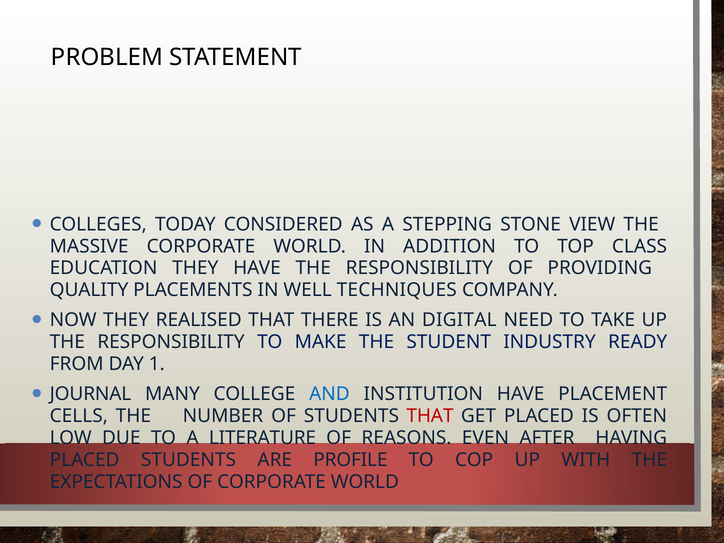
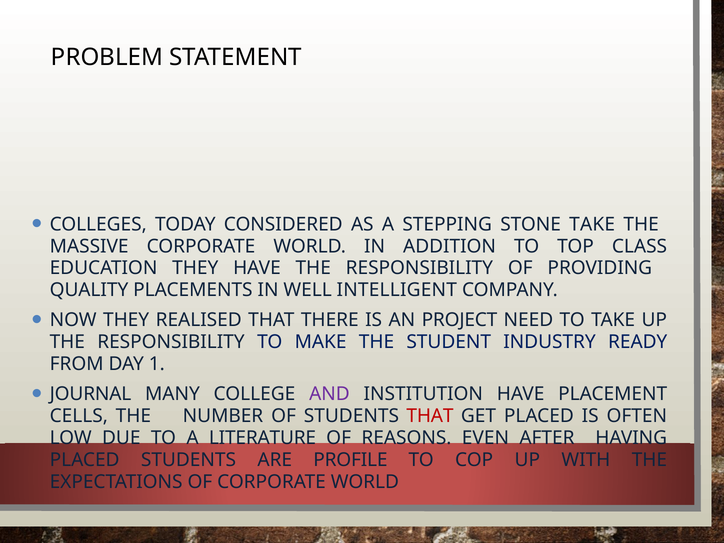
STONE VIEW: VIEW -> TAKE
TECHNIQUES: TECHNIQUES -> INTELLIGENT
DIGITAL: DIGITAL -> PROJECT
AND colour: blue -> purple
